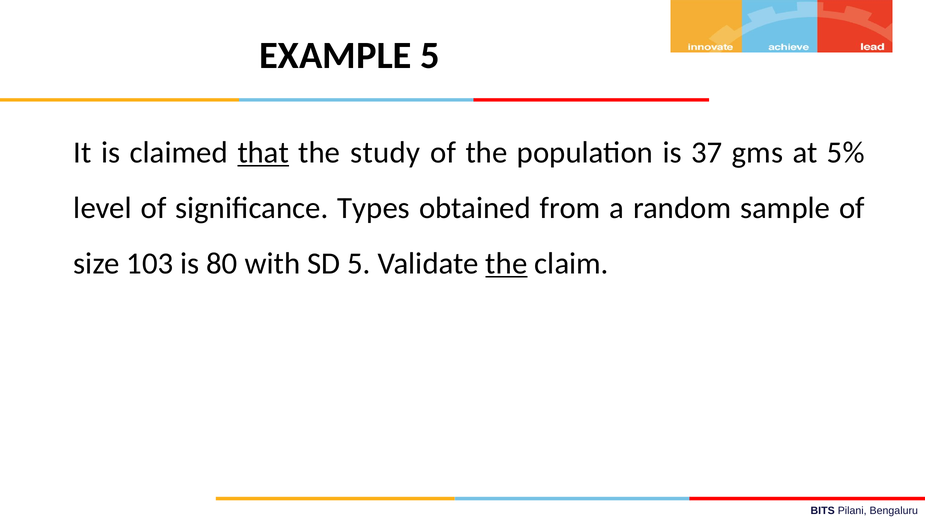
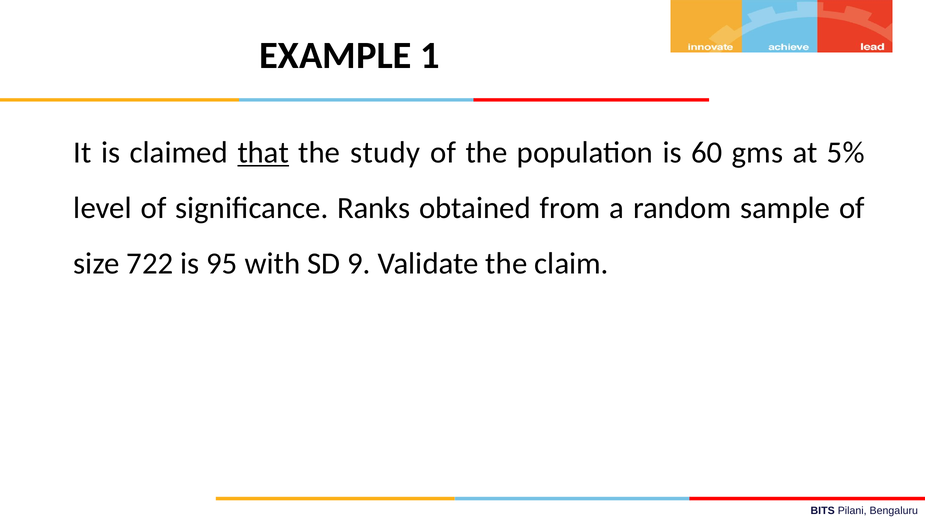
EXAMPLE 5: 5 -> 1
37: 37 -> 60
Types: Types -> Ranks
103: 103 -> 722
80: 80 -> 95
SD 5: 5 -> 9
the at (506, 264) underline: present -> none
